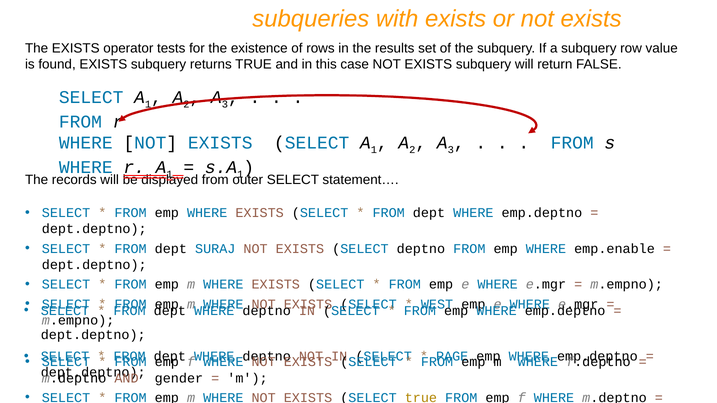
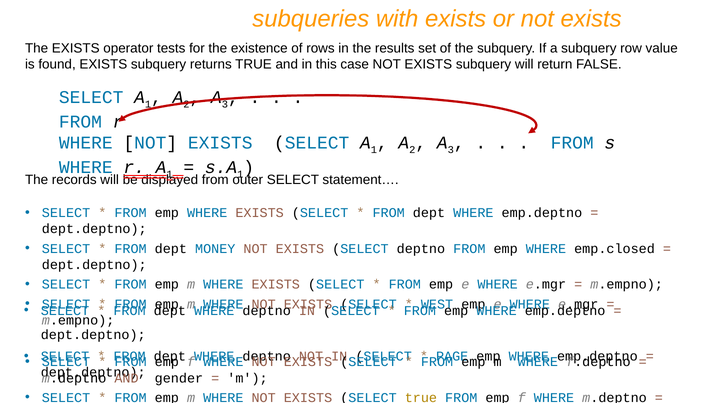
SURAJ: SURAJ -> MONEY
emp.enable: emp.enable -> emp.closed
